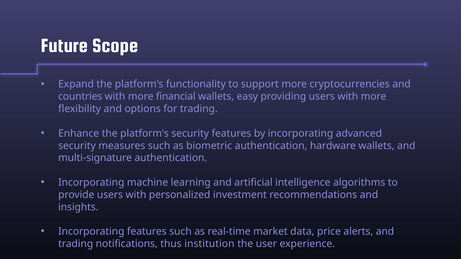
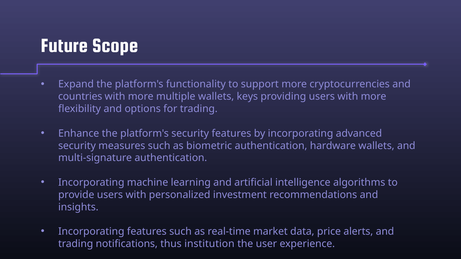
financial: financial -> multiple
easy: easy -> keys
